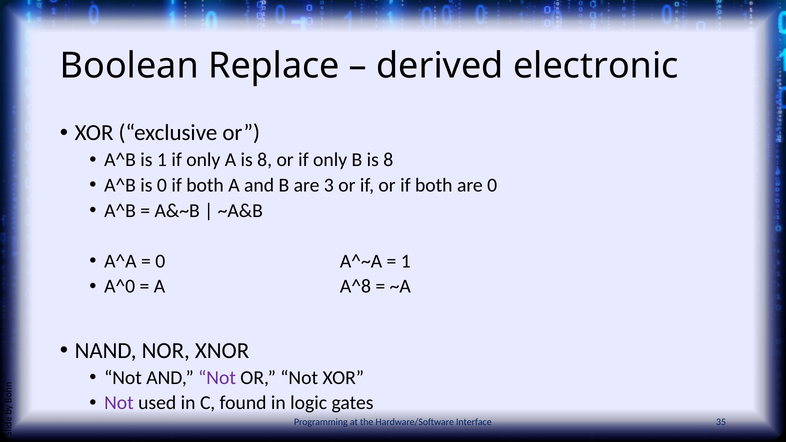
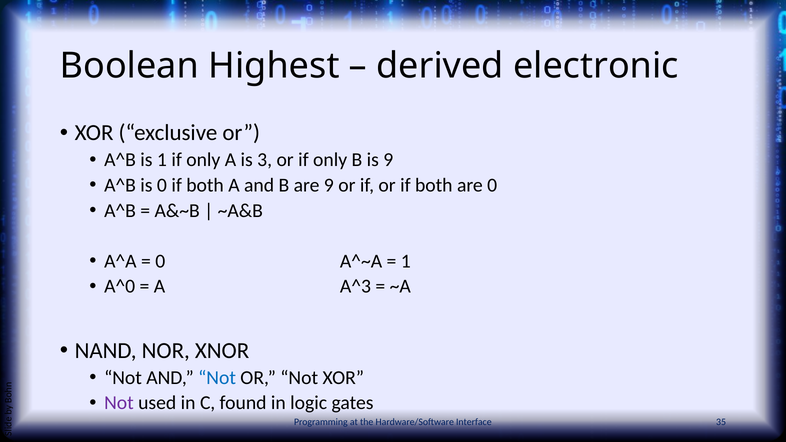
Replace: Replace -> Highest
A is 8: 8 -> 3
B is 8: 8 -> 9
are 3: 3 -> 9
A^8: A^8 -> A^3
Not at (217, 378) colour: purple -> blue
